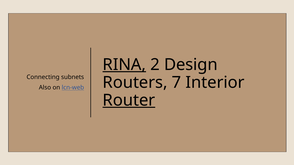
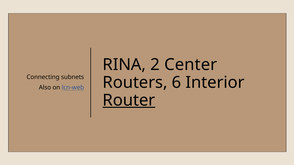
RINA underline: present -> none
Design: Design -> Center
7: 7 -> 6
